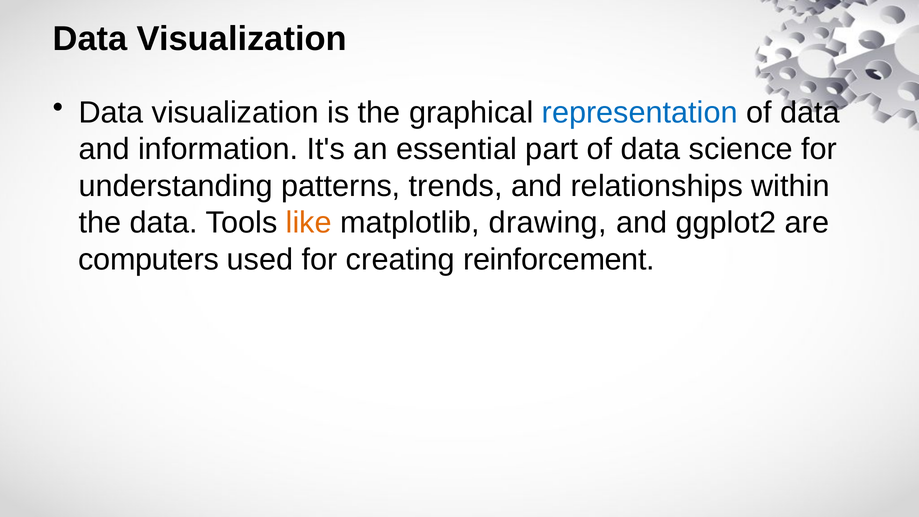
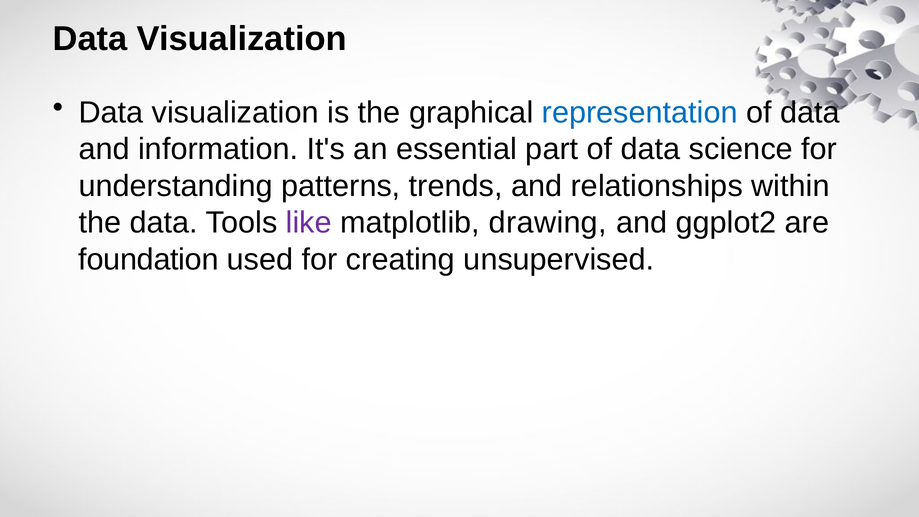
like colour: orange -> purple
computers: computers -> foundation
reinforcement: reinforcement -> unsupervised
